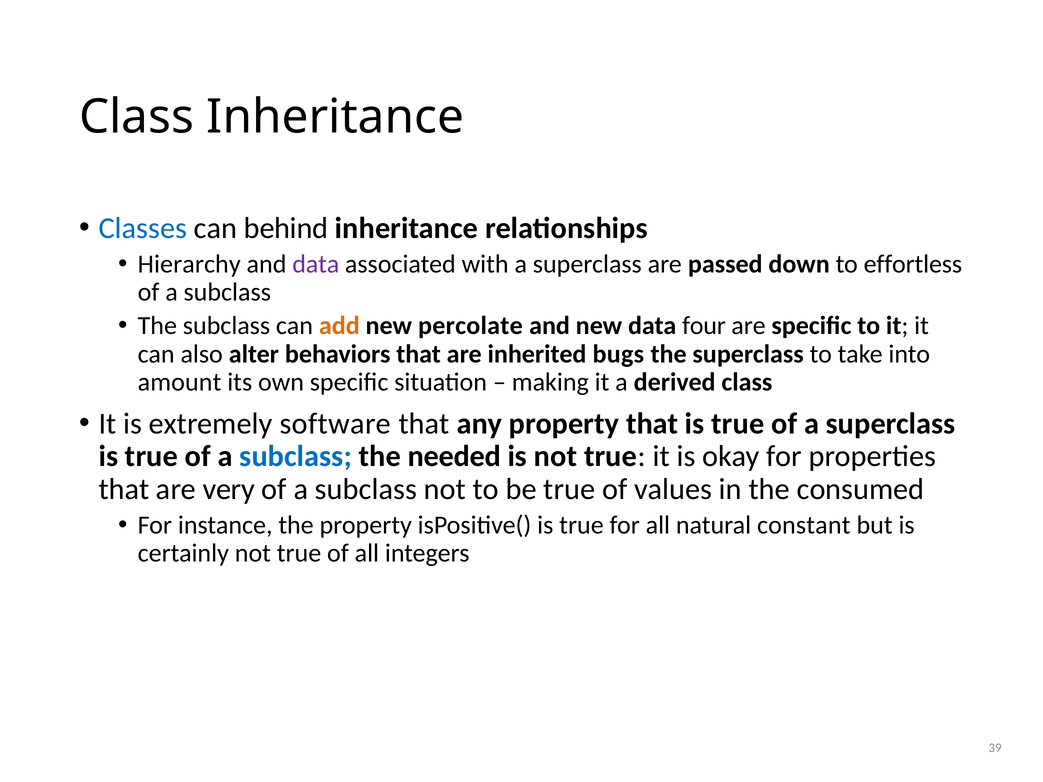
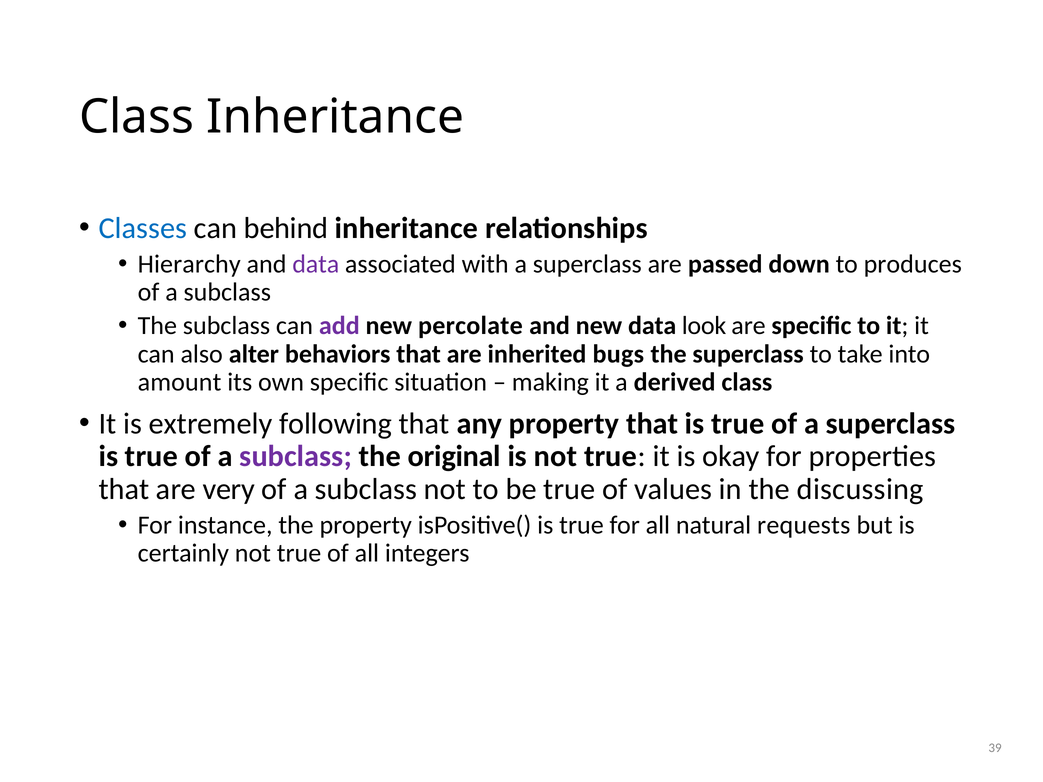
effortless: effortless -> produces
add colour: orange -> purple
four: four -> look
software: software -> following
subclass at (296, 456) colour: blue -> purple
needed: needed -> original
consumed: consumed -> discussing
constant: constant -> requests
